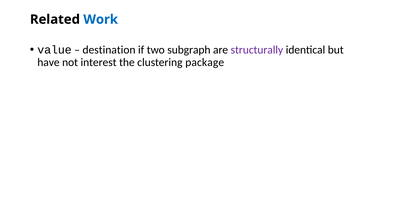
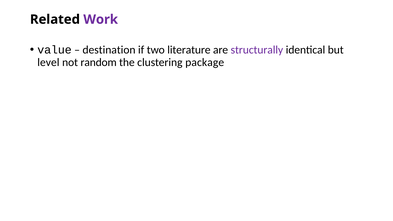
Work colour: blue -> purple
subgraph: subgraph -> literature
have: have -> level
interest: interest -> random
